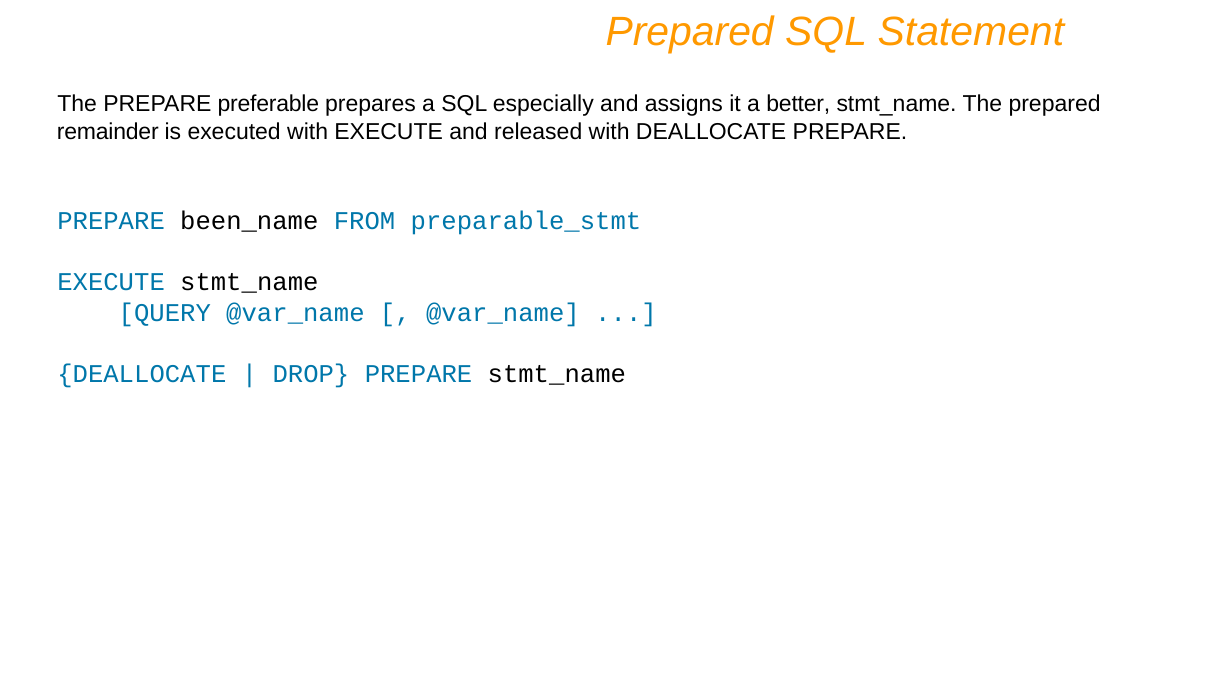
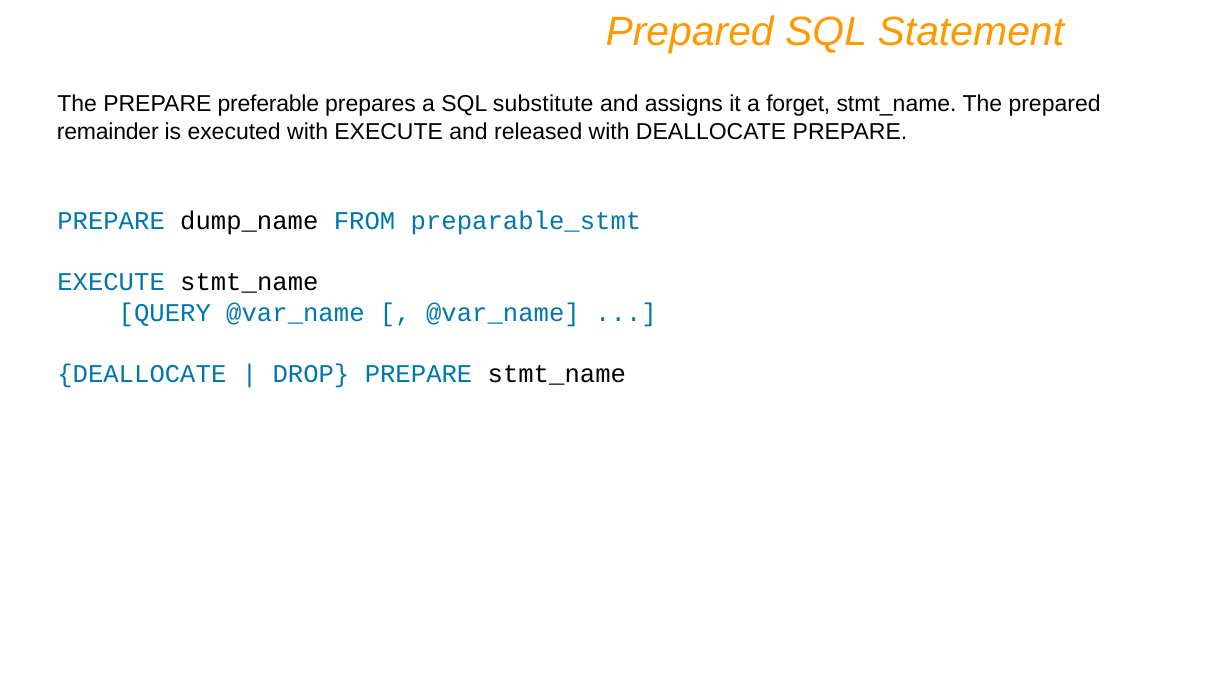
especially: especially -> substitute
better: better -> forget
been_name: been_name -> dump_name
